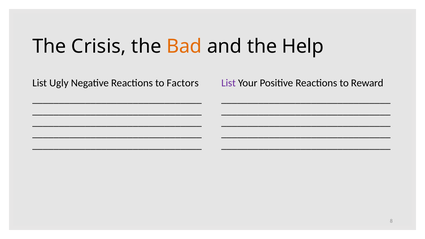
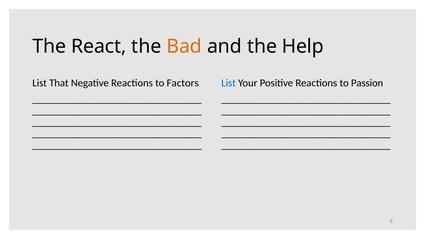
Crisis: Crisis -> React
Ugly: Ugly -> That
List at (229, 83) colour: purple -> blue
Reward: Reward -> Passion
